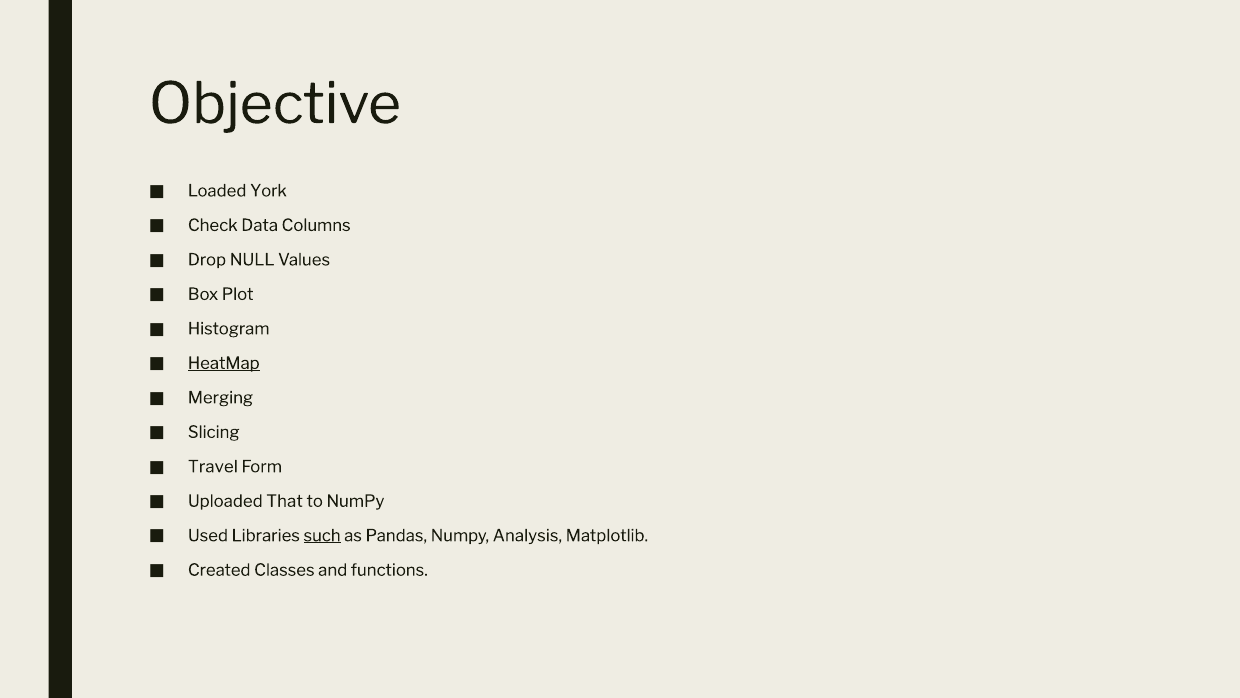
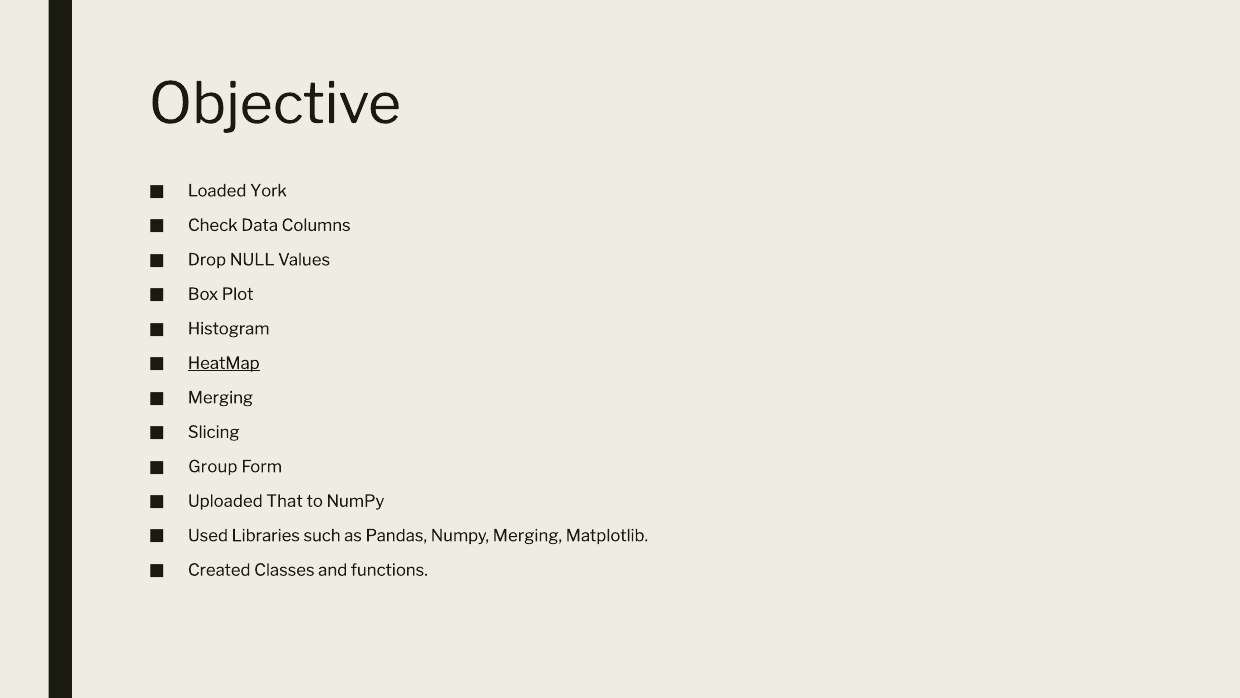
Travel: Travel -> Group
such underline: present -> none
Numpy Analysis: Analysis -> Merging
